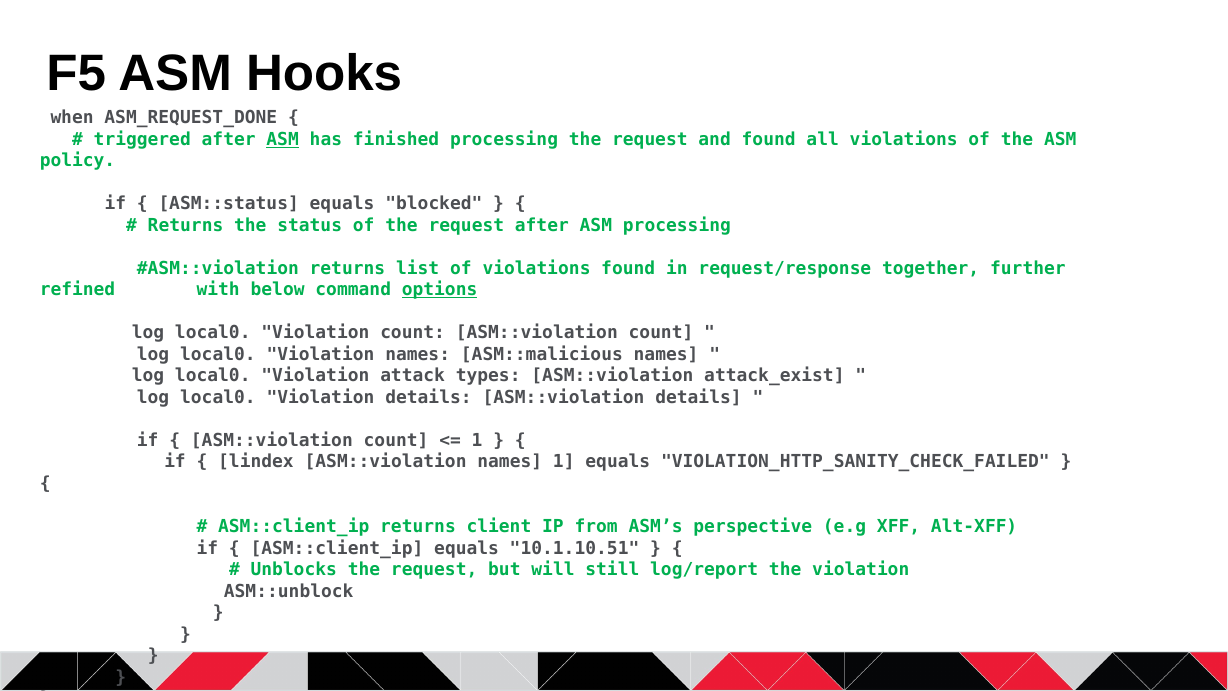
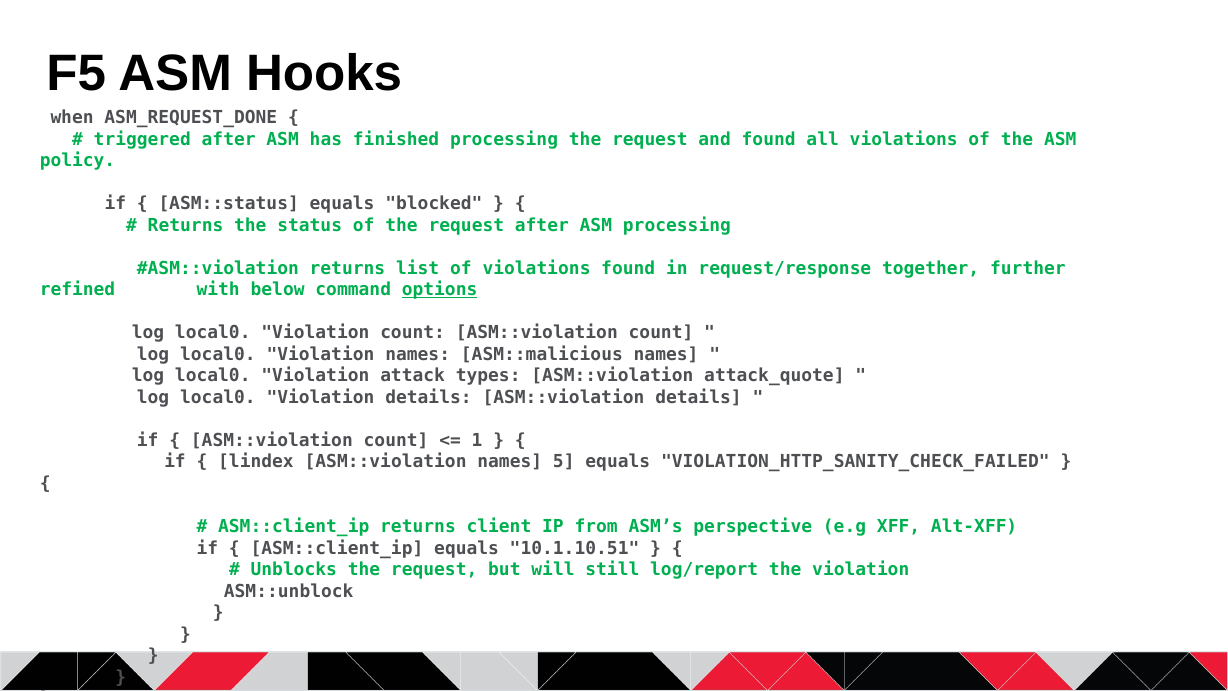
ASM at (283, 139) underline: present -> none
attack_exist: attack_exist -> attack_quote
names 1: 1 -> 5
